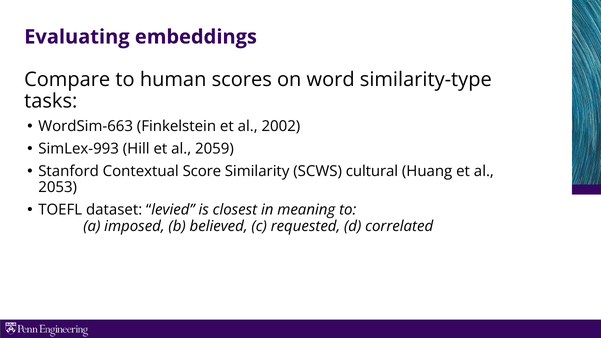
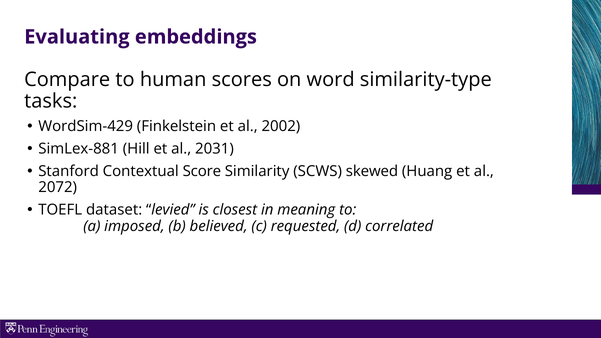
WordSim-663: WordSim-663 -> WordSim-429
SimLex-993: SimLex-993 -> SimLex-881
2059: 2059 -> 2031
cultural: cultural -> skewed
2053: 2053 -> 2072
